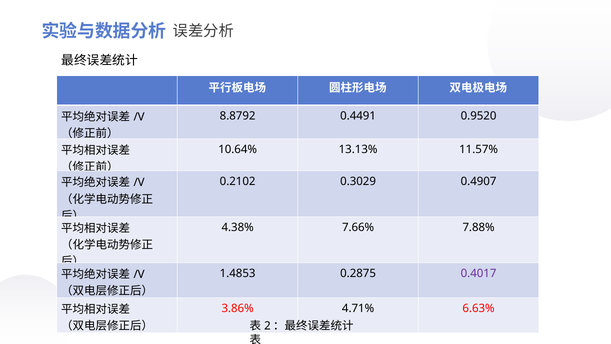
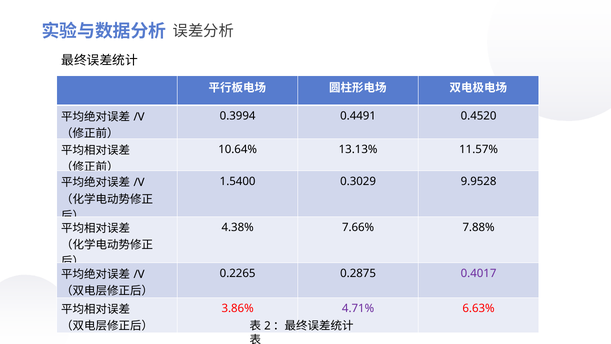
8.8792: 8.8792 -> 0.3994
0.9520: 0.9520 -> 0.4520
0.2102: 0.2102 -> 1.5400
0.4907: 0.4907 -> 9.9528
1.4853: 1.4853 -> 0.2265
4.71% colour: black -> purple
